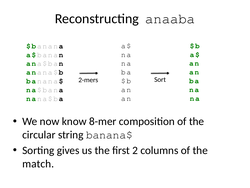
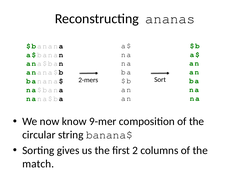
anaaba: anaaba -> ananas
8-mer: 8-mer -> 9-mer
